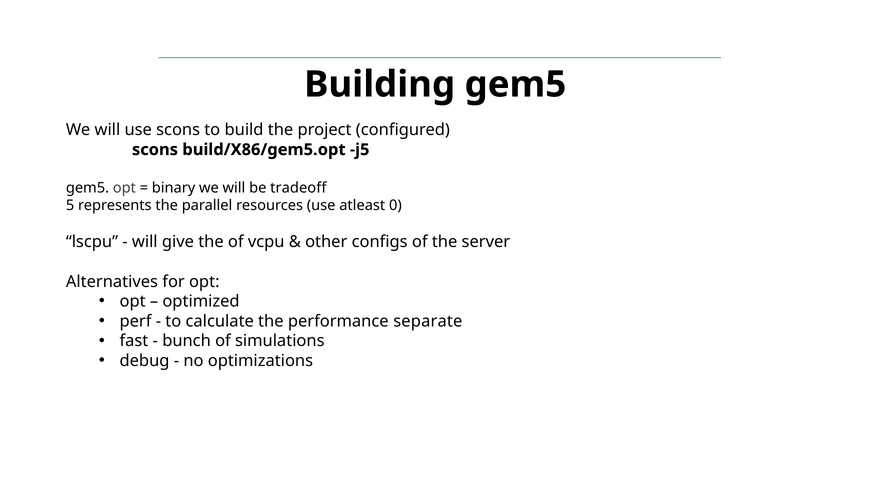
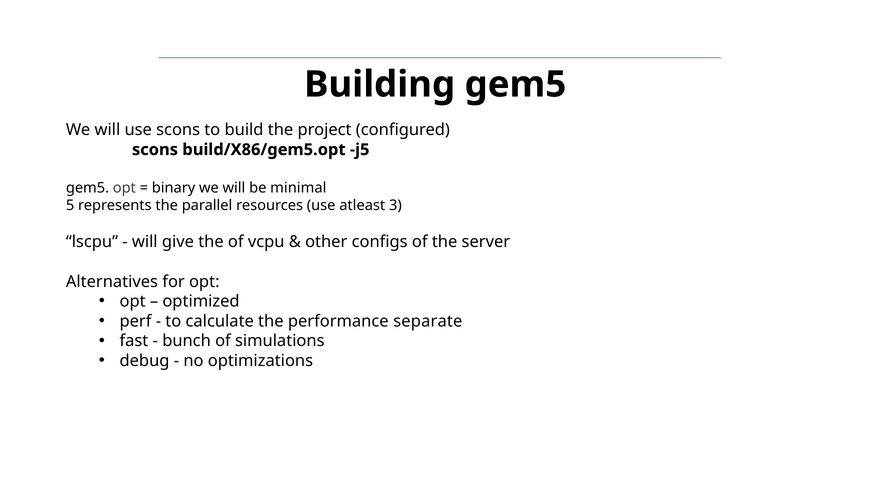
tradeoff: tradeoff -> minimal
0: 0 -> 3
